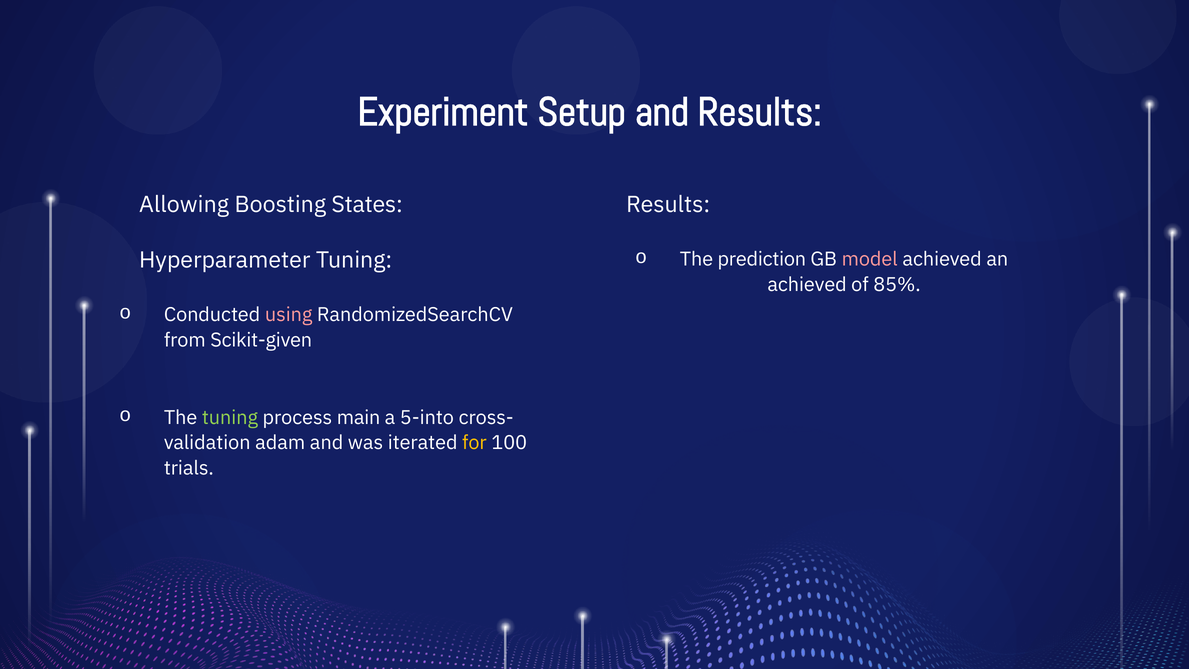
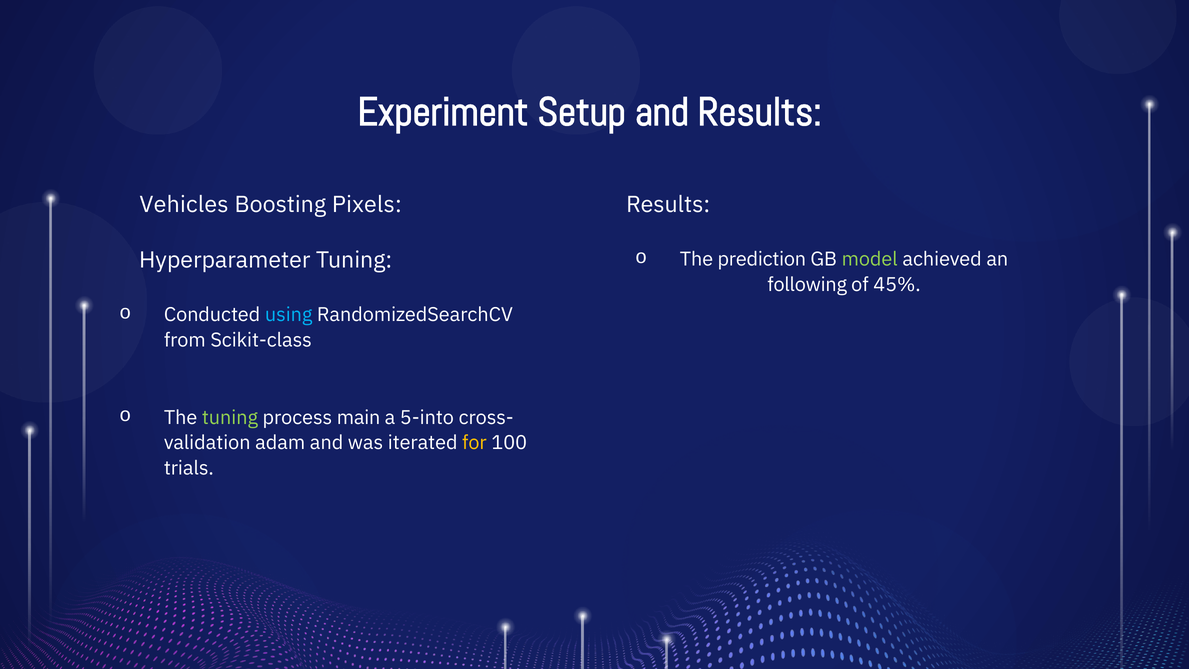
Allowing: Allowing -> Vehicles
States: States -> Pixels
model colour: pink -> light green
achieved at (807, 285): achieved -> following
85%: 85% -> 45%
using colour: pink -> light blue
Scikit-given: Scikit-given -> Scikit-class
